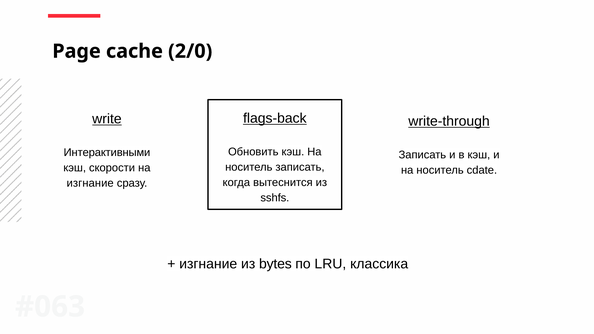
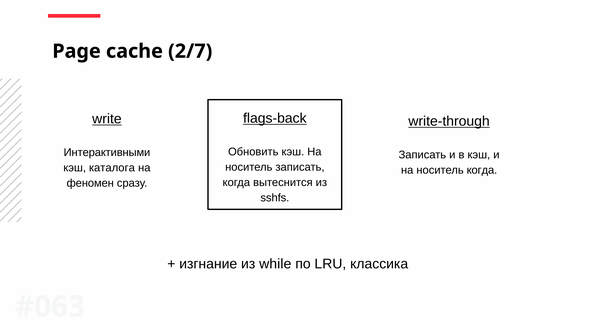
2/0: 2/0 -> 2/7
скорости: скорости -> каталога
носитель cdate: cdate -> когда
изгнание at (90, 183): изгнание -> феномен
bytes: bytes -> while
